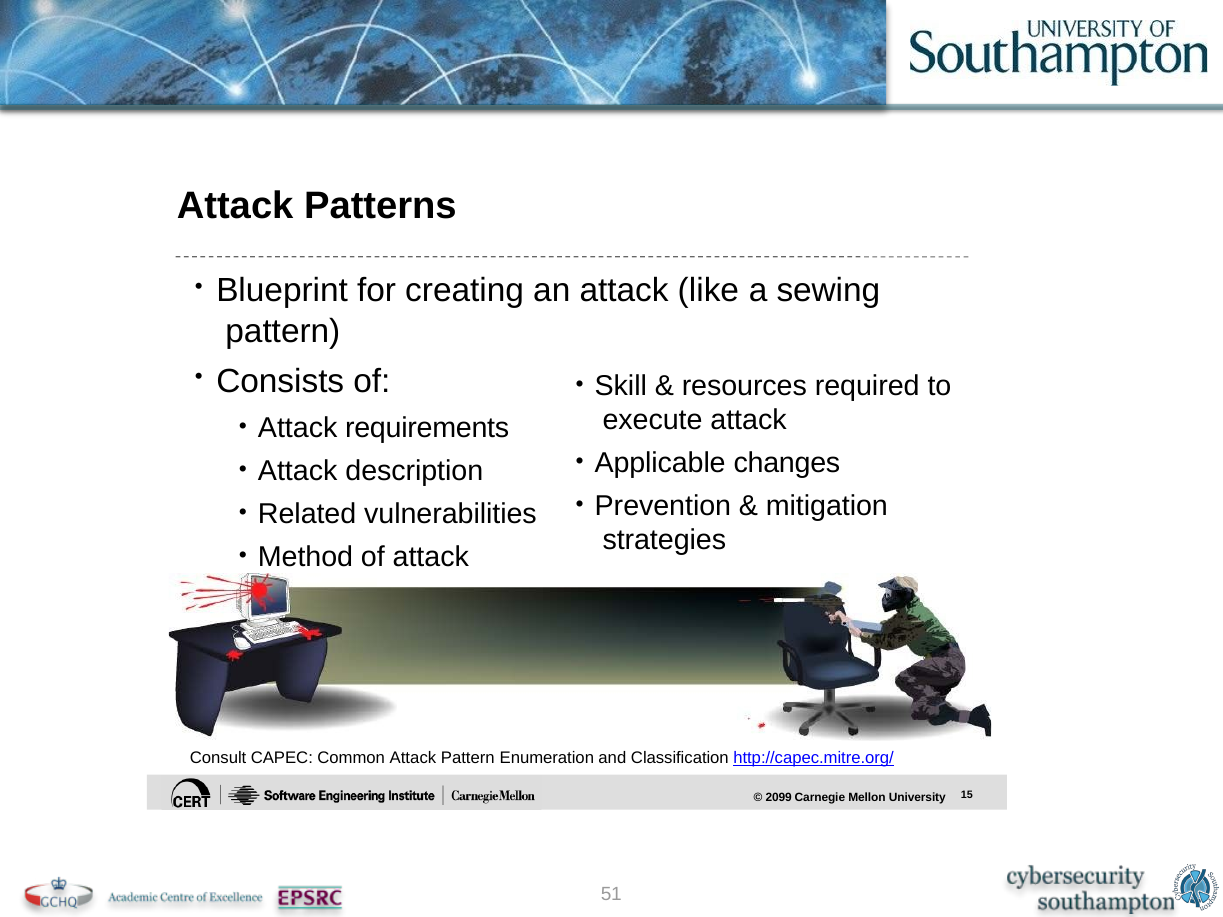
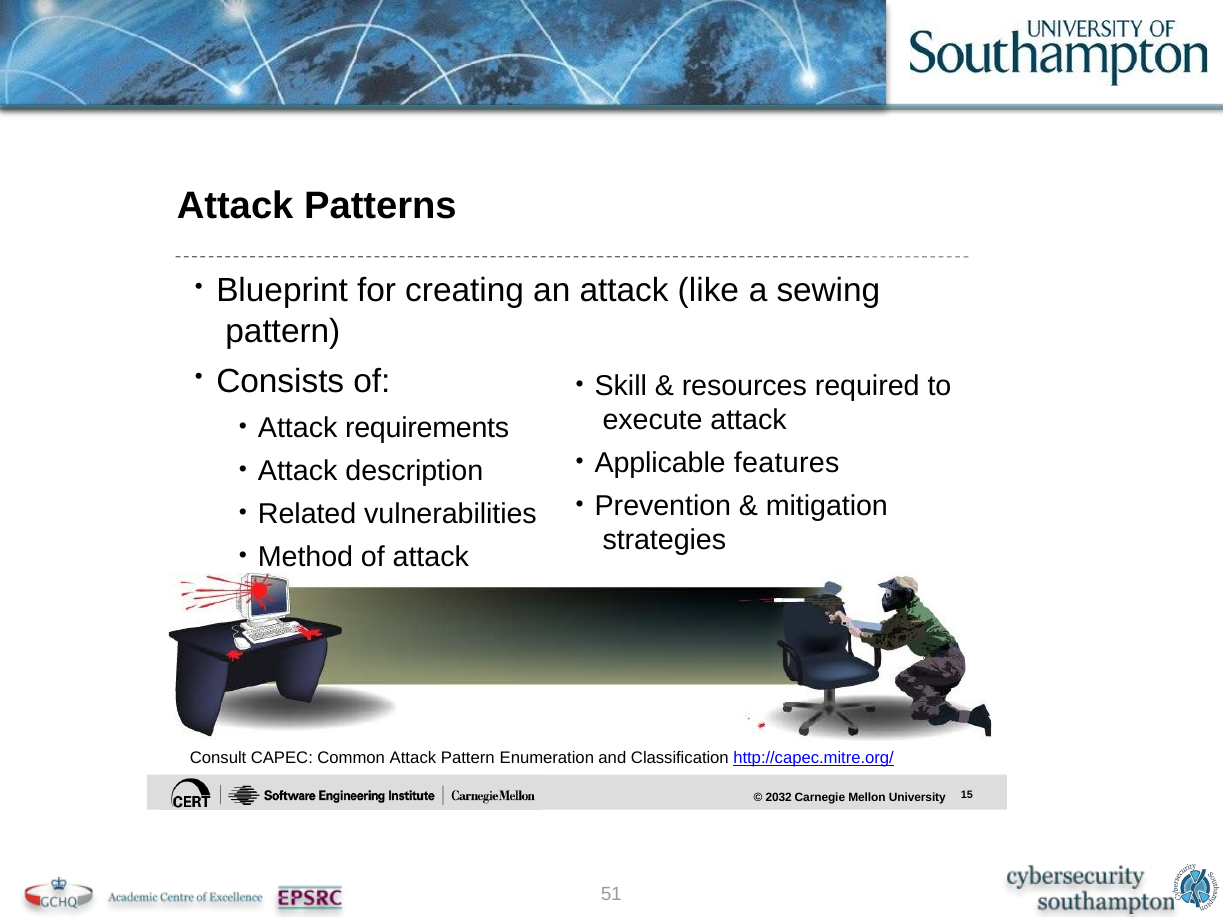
changes: changes -> features
2099: 2099 -> 2032
